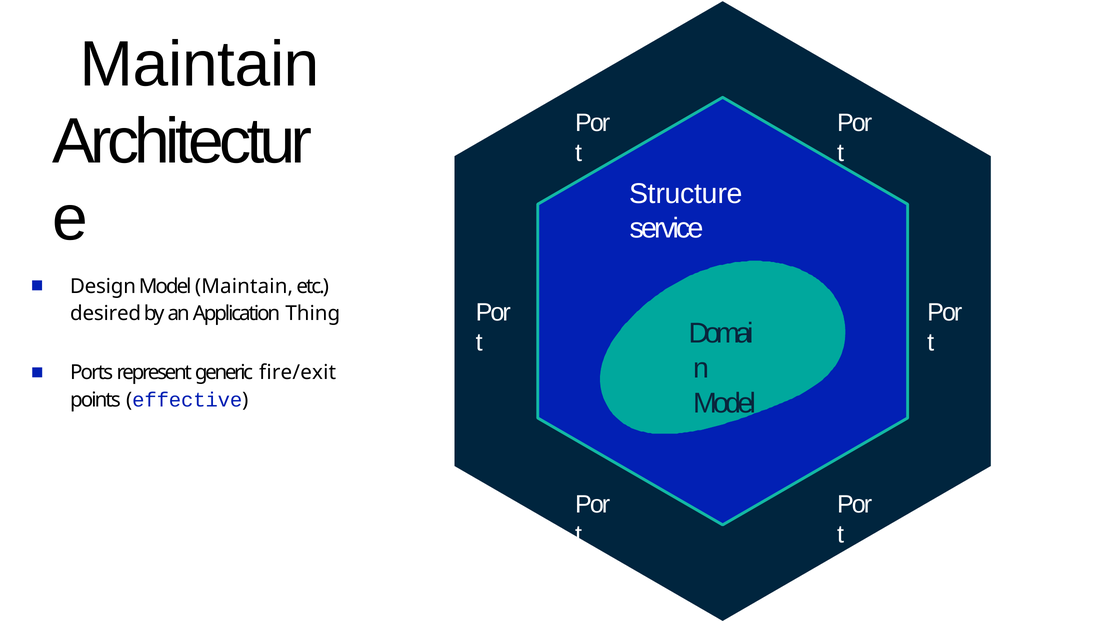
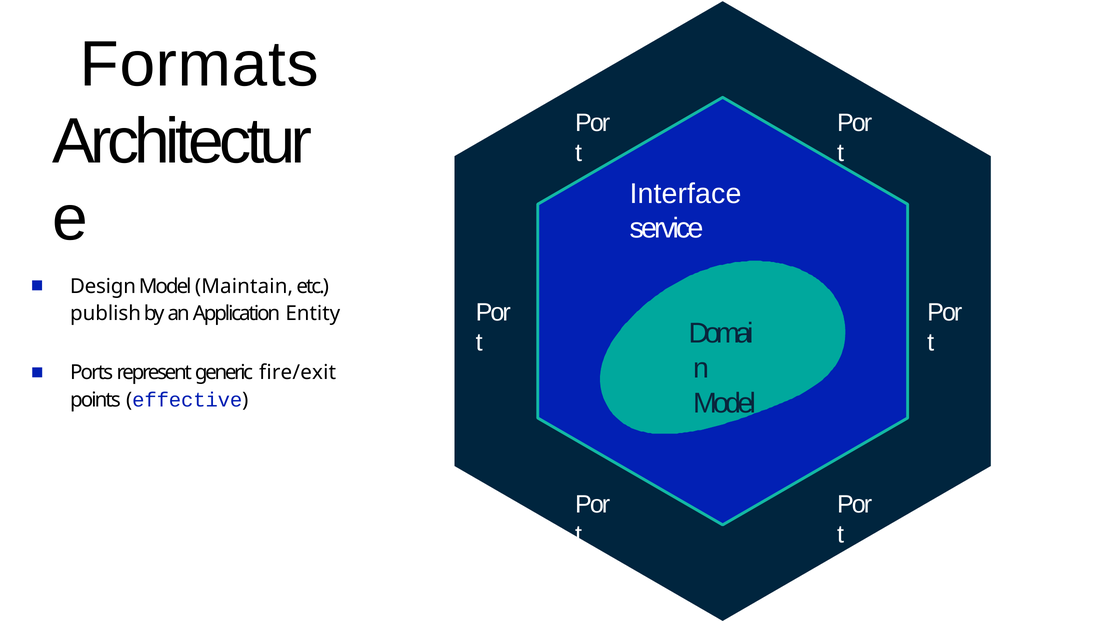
Maintain at (200, 64): Maintain -> Formats
Structure: Structure -> Interface
desired: desired -> publish
Thing: Thing -> Entity
